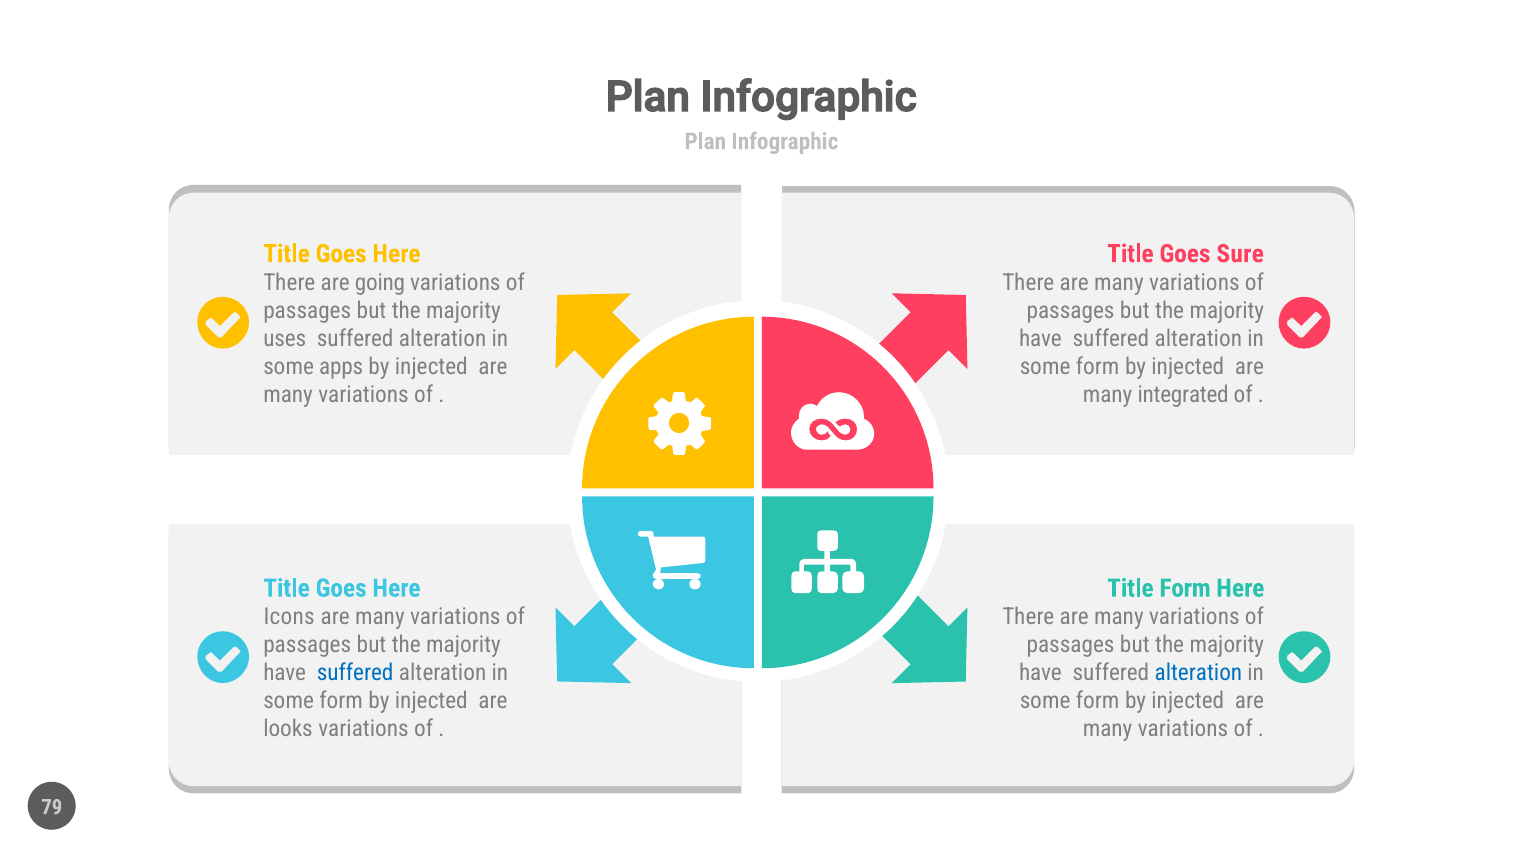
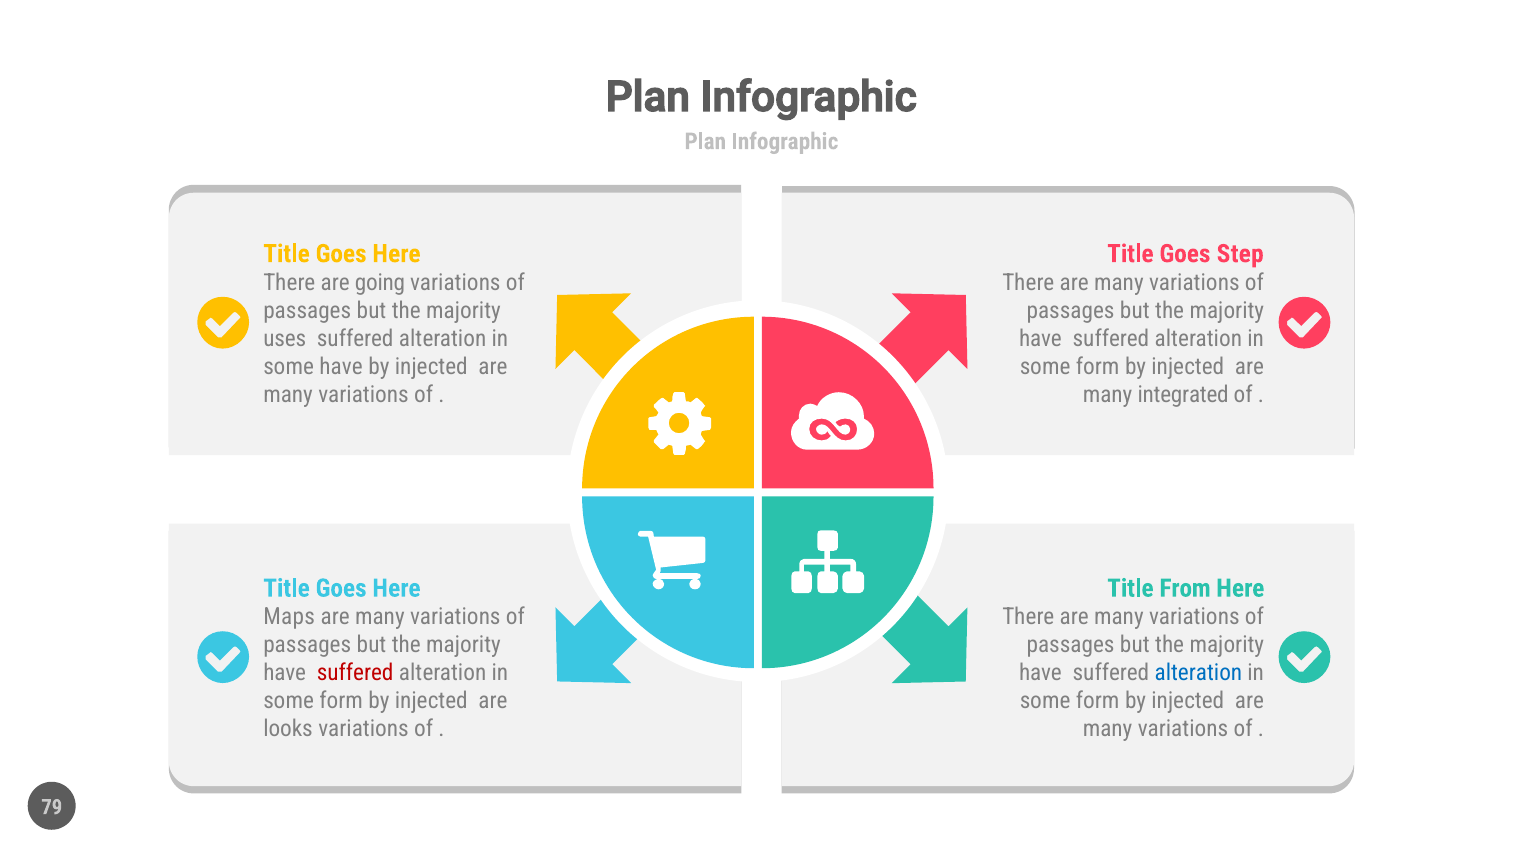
Sure: Sure -> Step
some apps: apps -> have
Title Form: Form -> From
Icons: Icons -> Maps
suffered at (355, 673) colour: blue -> red
